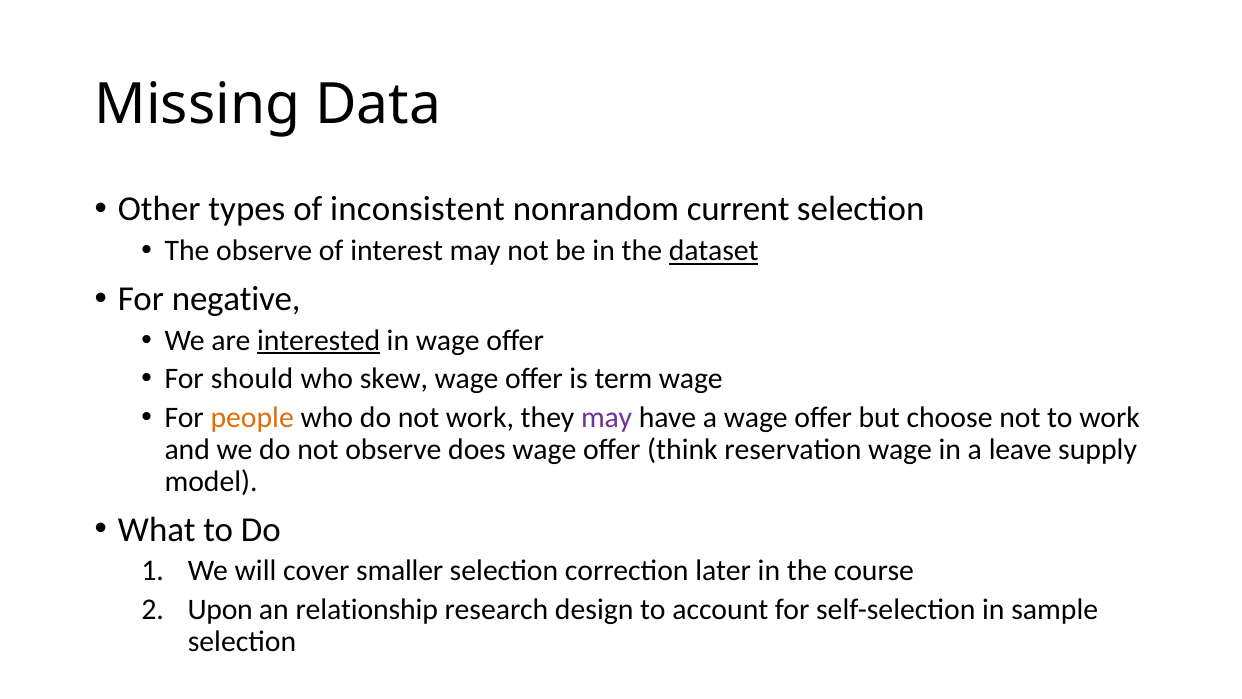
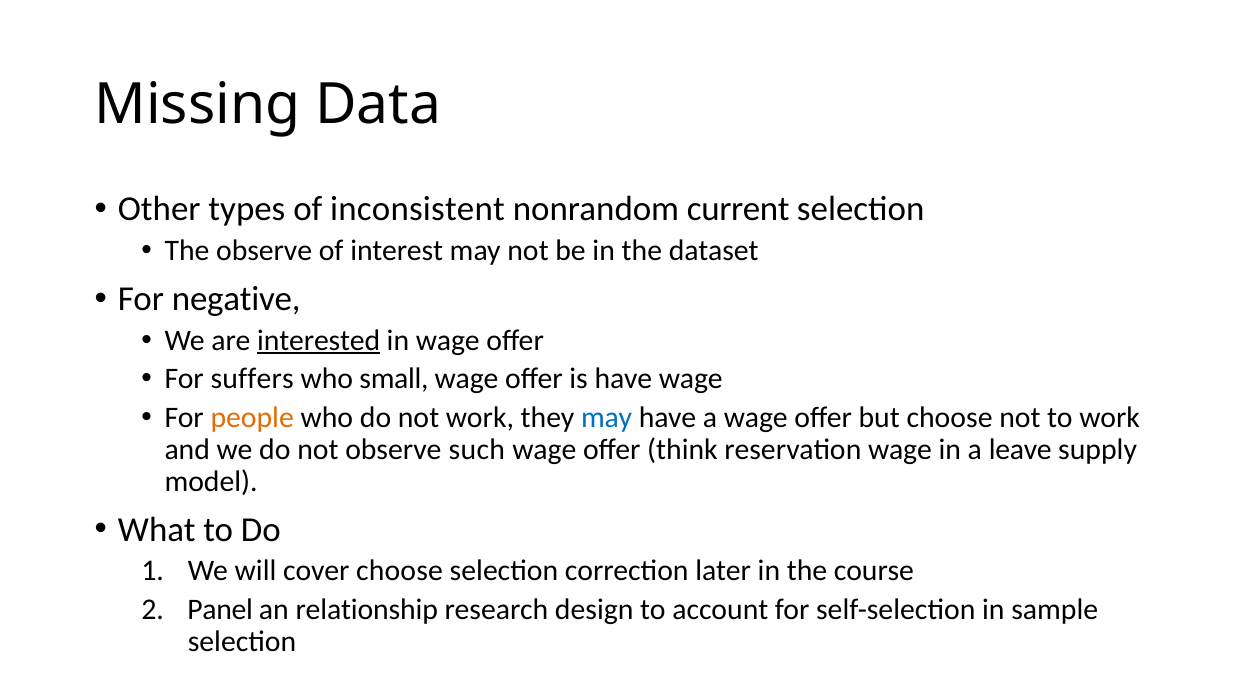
dataset underline: present -> none
should: should -> suffers
skew: skew -> small
is term: term -> have
may at (607, 417) colour: purple -> blue
does: does -> such
cover smaller: smaller -> choose
Upon: Upon -> Panel
